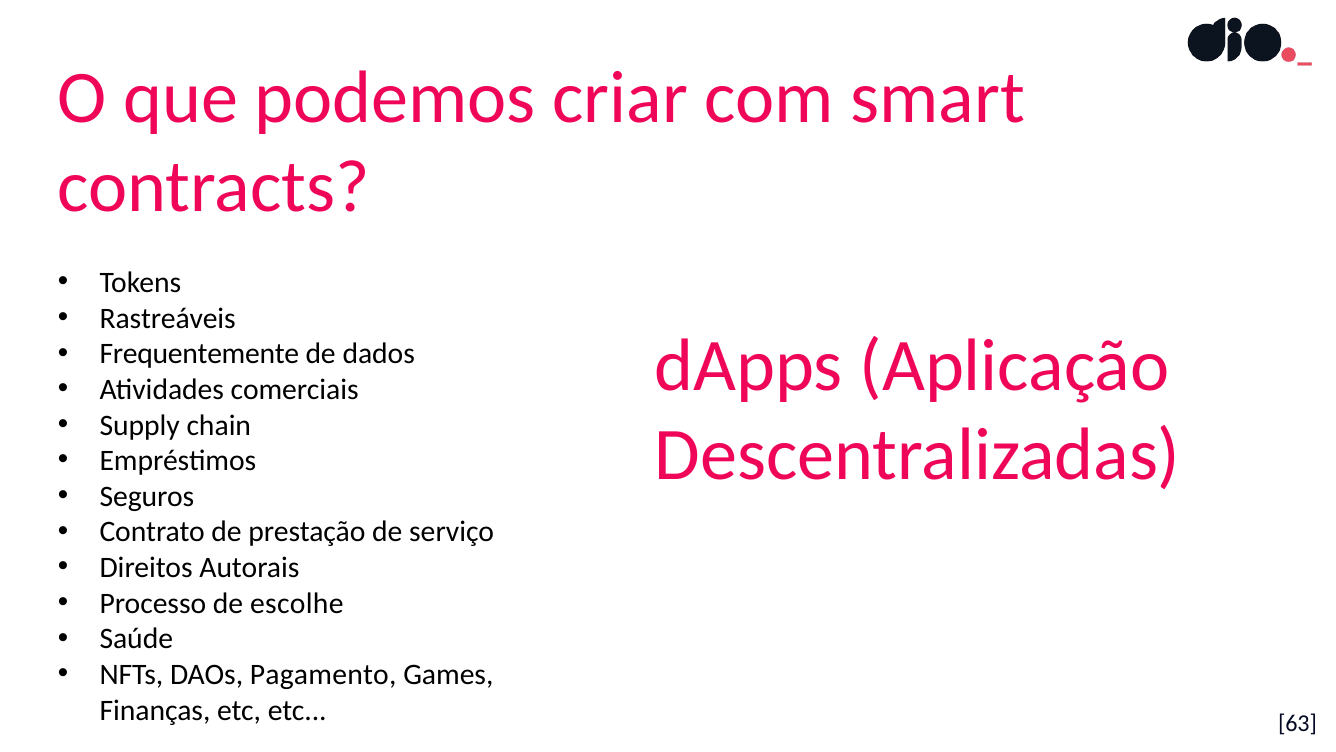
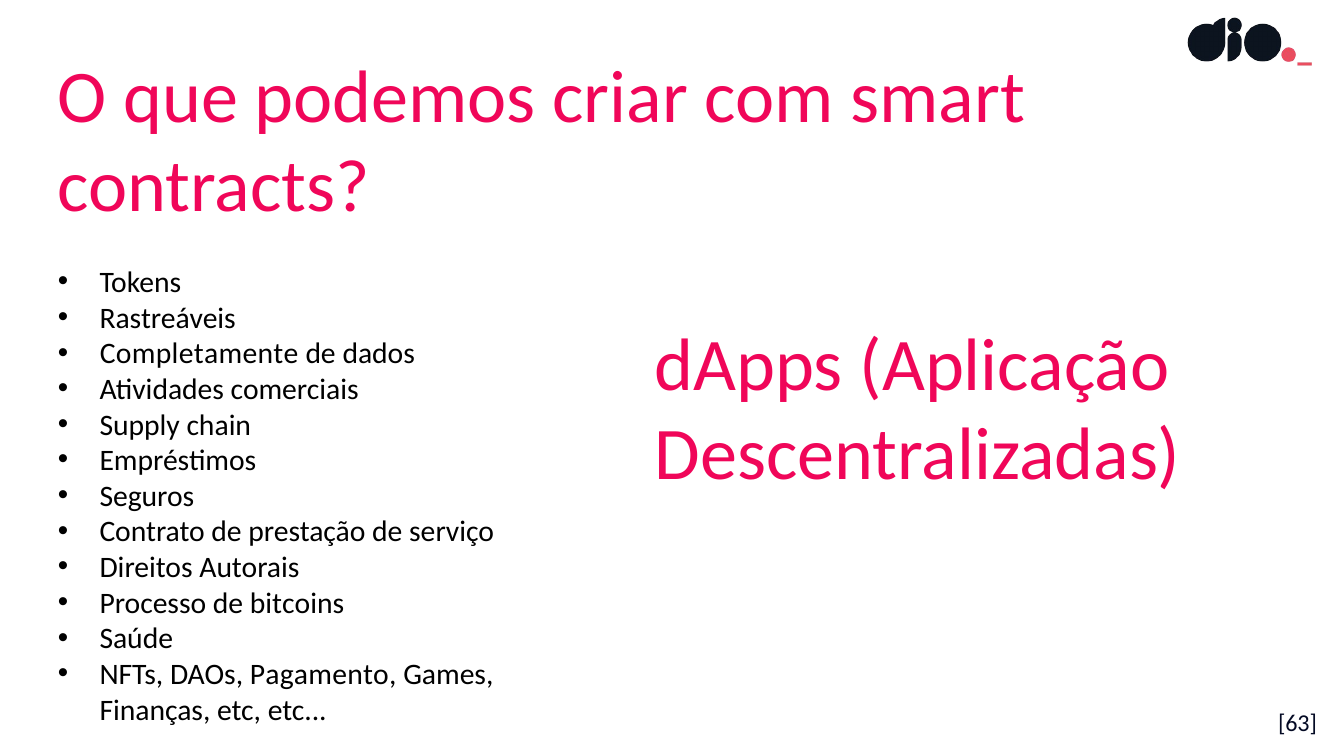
Frequentemente: Frequentemente -> Completamente
escolhe: escolhe -> bitcoins
